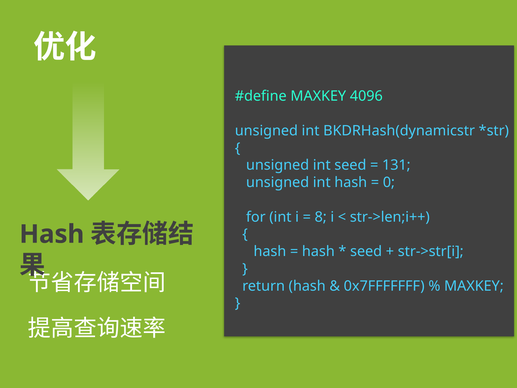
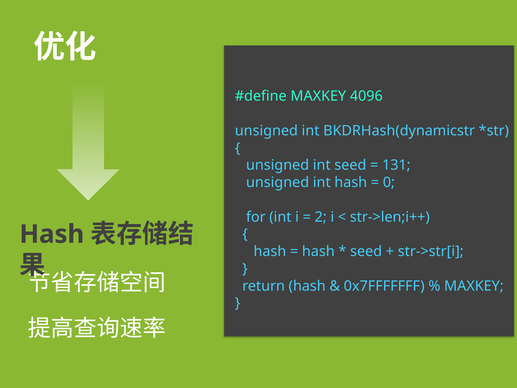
8: 8 -> 2
